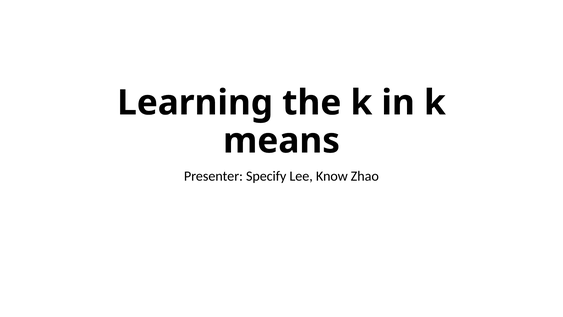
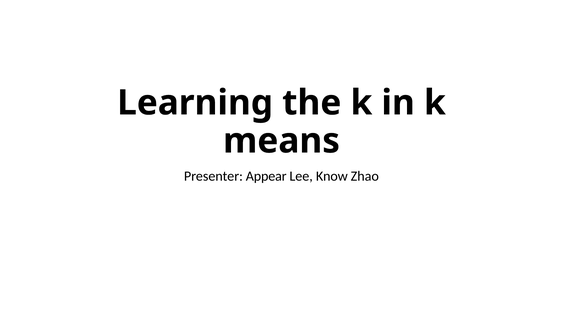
Specify: Specify -> Appear
